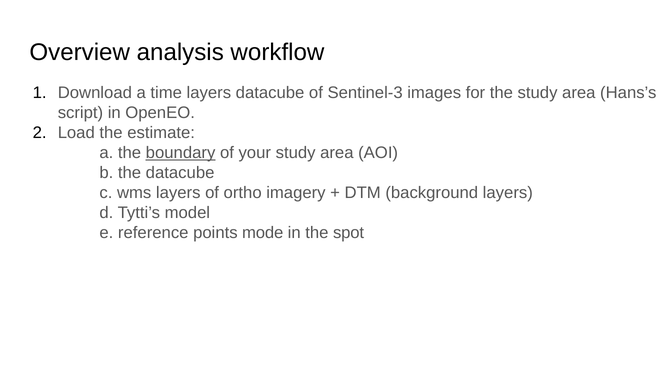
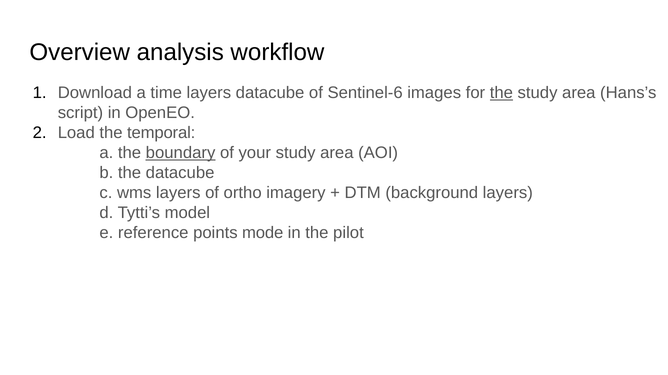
Sentinel-3: Sentinel-3 -> Sentinel-6
the at (501, 93) underline: none -> present
estimate: estimate -> temporal
spot: spot -> pilot
